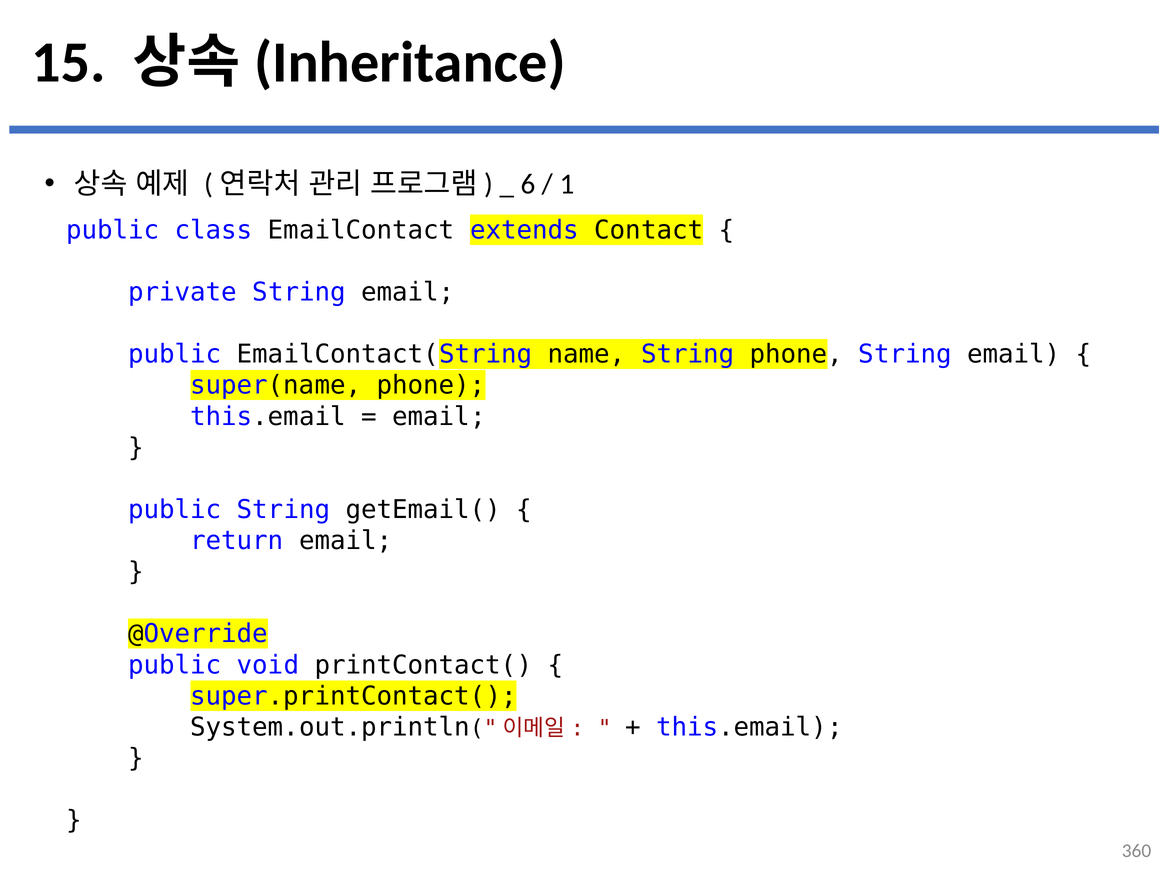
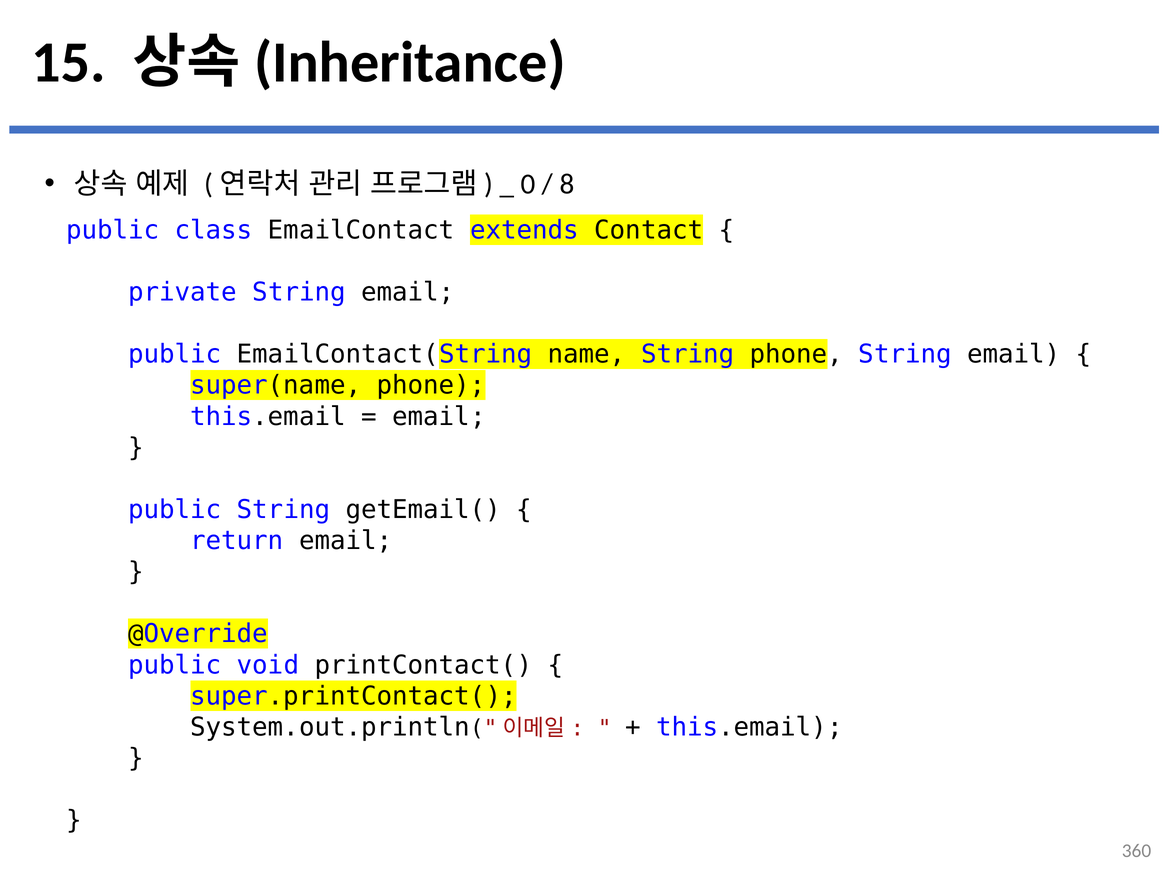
6: 6 -> 0
1: 1 -> 8
